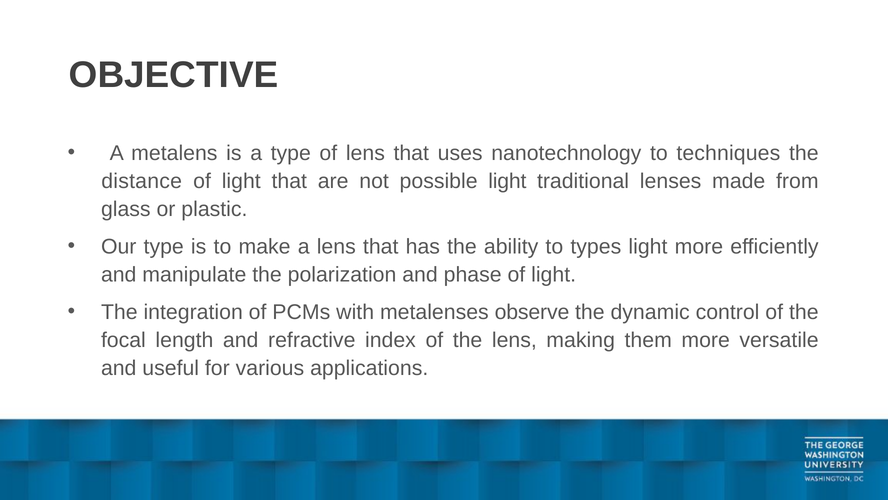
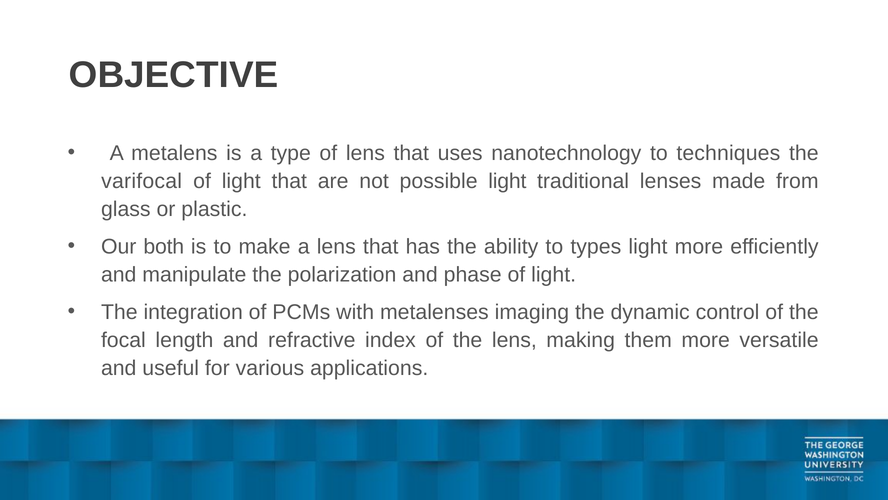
distance: distance -> varifocal
Our type: type -> both
observe: observe -> imaging
